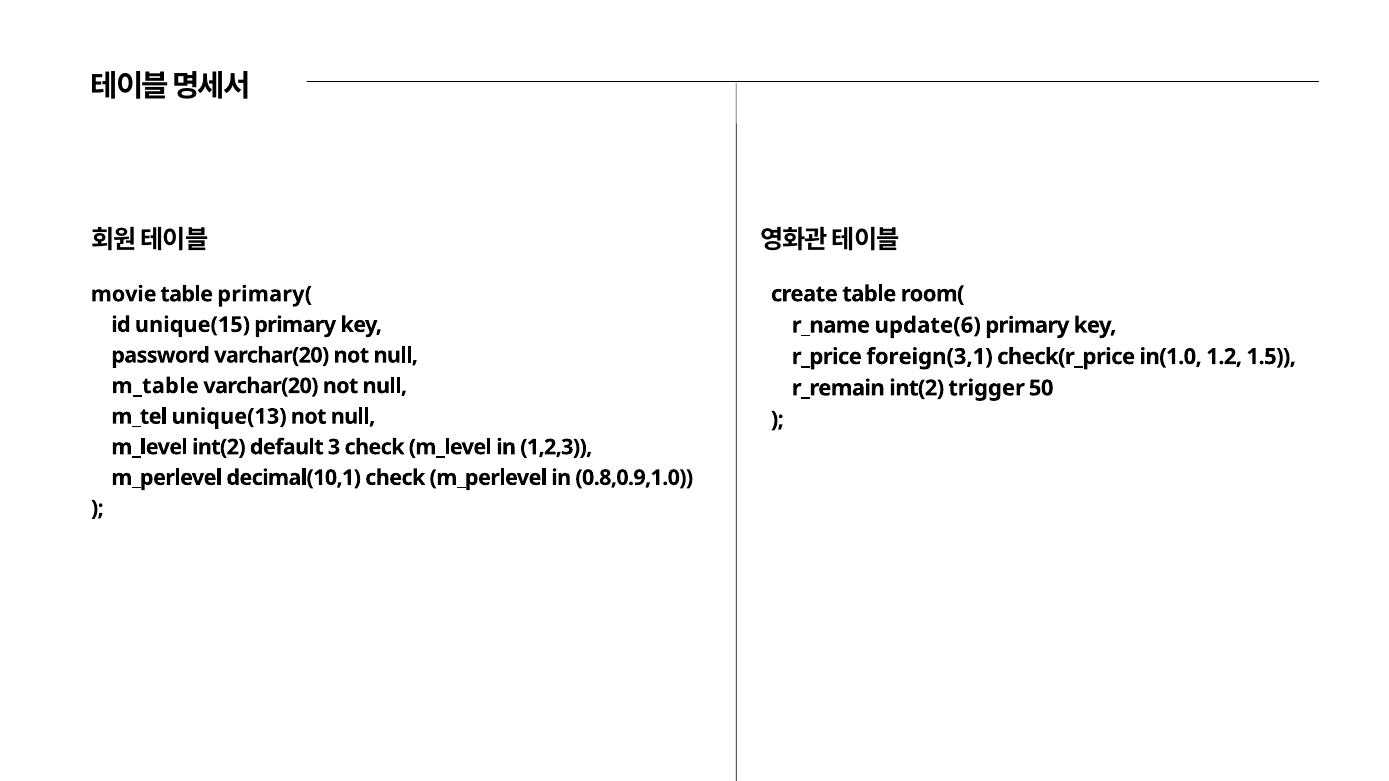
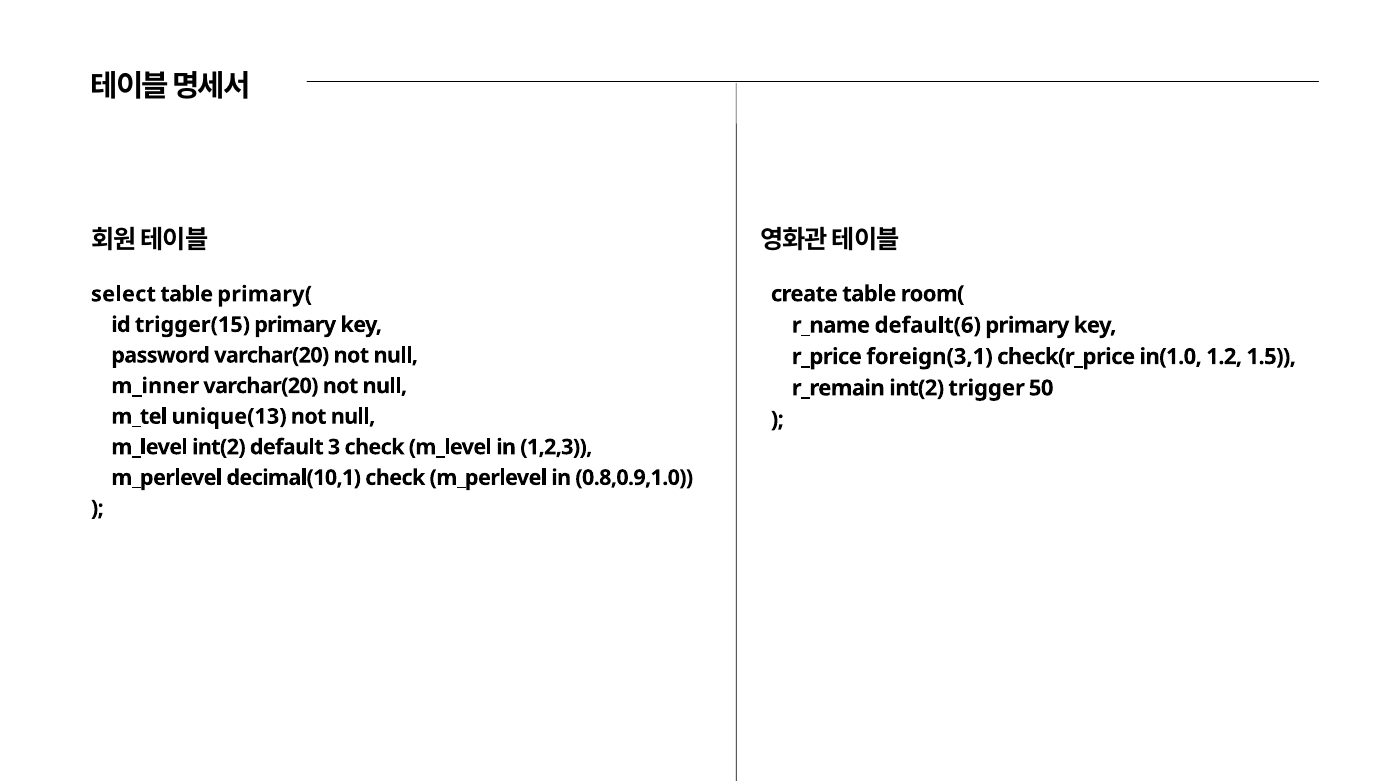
movie: movie -> select
unique(15: unique(15 -> trigger(15
update(6: update(6 -> default(6
m_table: m_table -> m_inner
